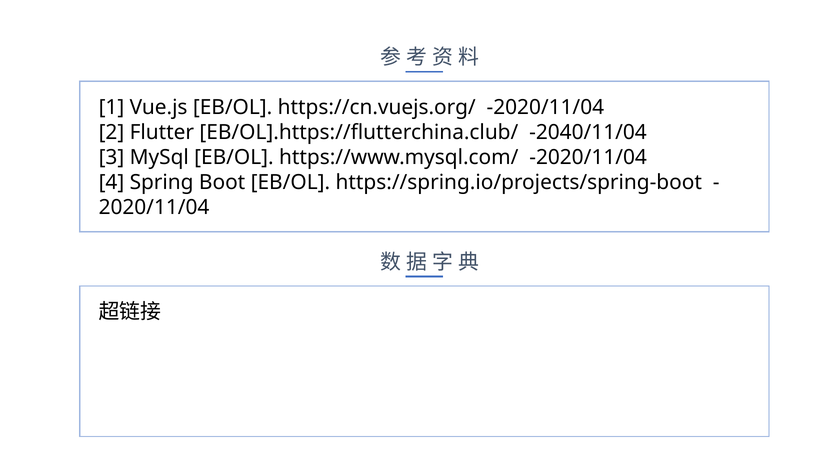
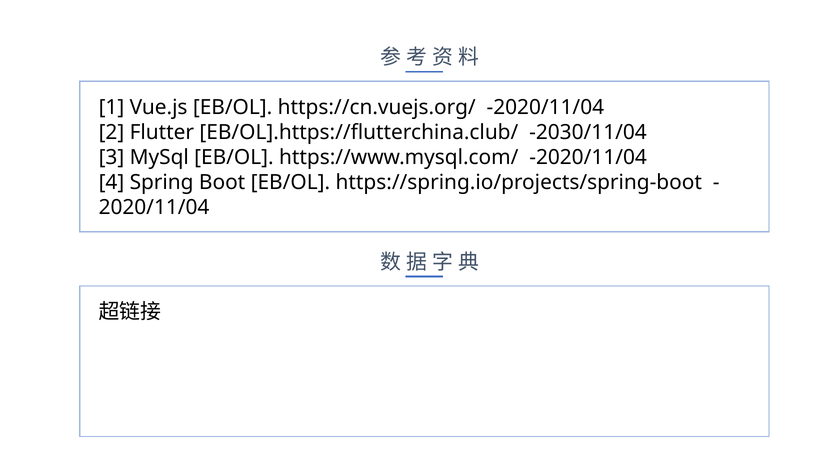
-2040/11/04: -2040/11/04 -> -2030/11/04
